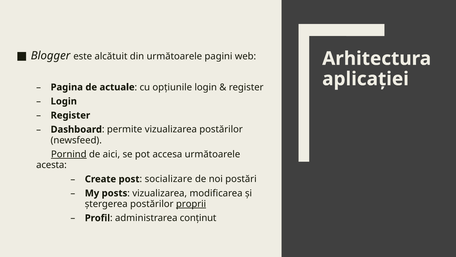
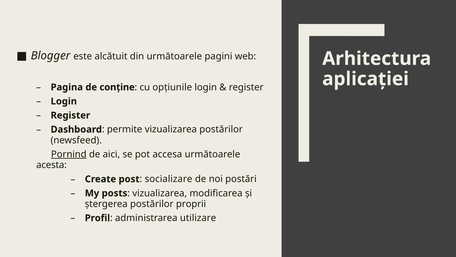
actuale: actuale -> conține
proprii underline: present -> none
conținut: conținut -> utilizare
